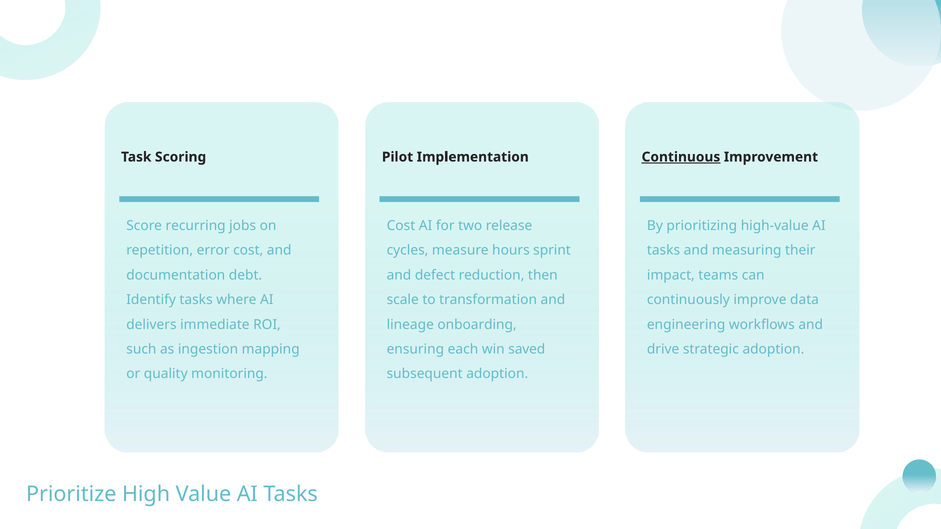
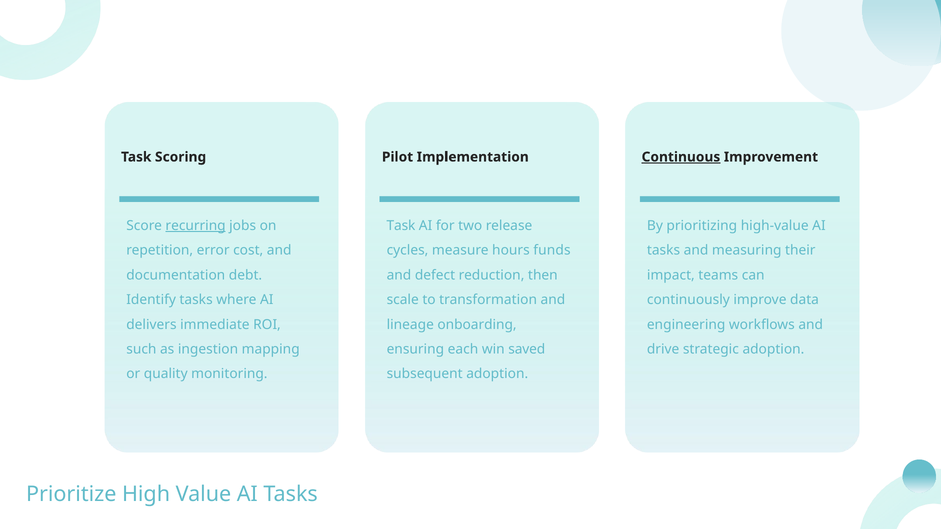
recurring underline: none -> present
Cost at (401, 226): Cost -> Task
sprint: sprint -> funds
